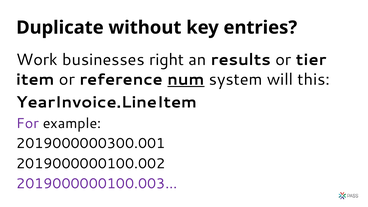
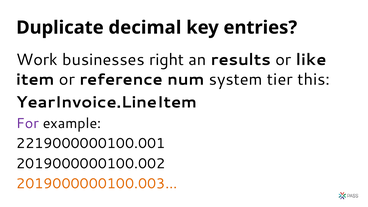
without: without -> decimal
tier: tier -> like
num underline: present -> none
will: will -> tier
2019000000300.001: 2019000000300.001 -> 2219000000100.001
2019000000100.003… colour: purple -> orange
